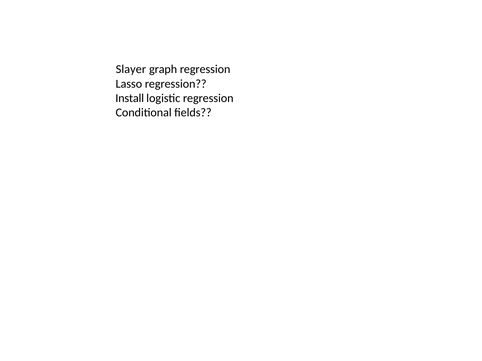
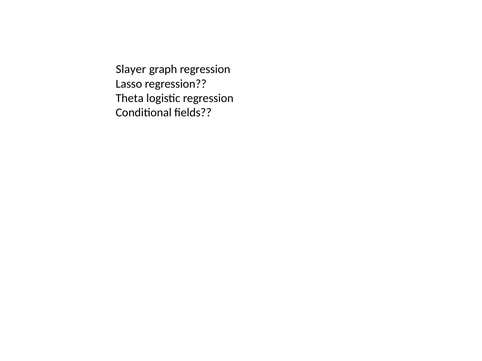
Install: Install -> Theta
